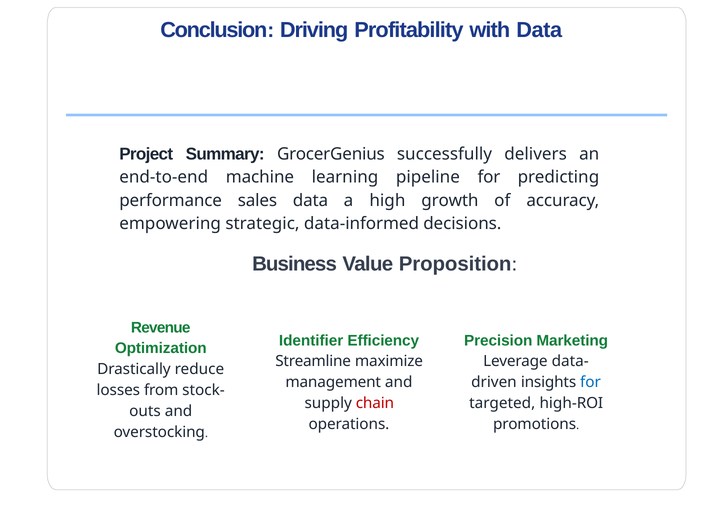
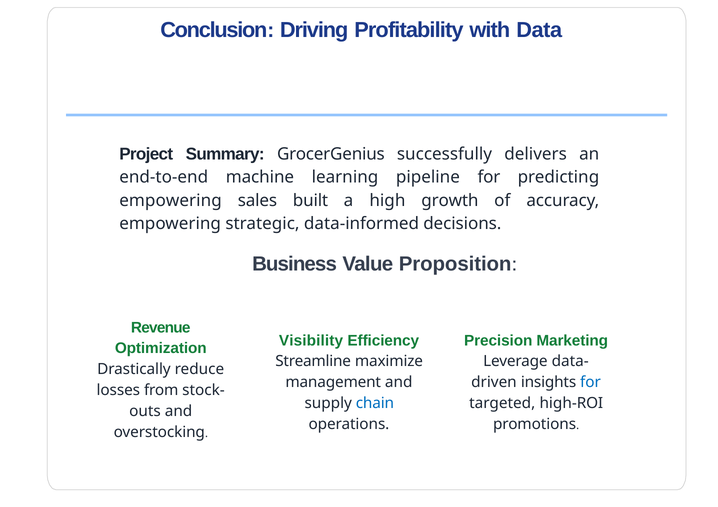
performance at (171, 201): performance -> empowering
sales data: data -> built
Identifier: Identifier -> Visibility
chain colour: red -> blue
